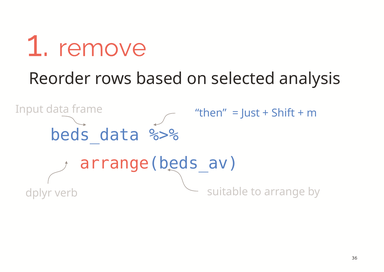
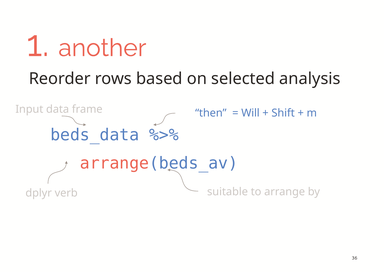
remove: remove -> another
Just: Just -> Will
